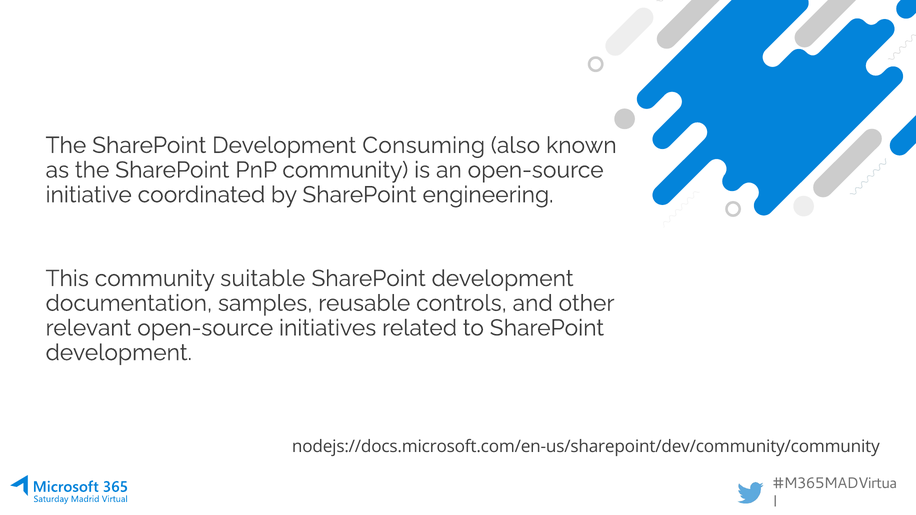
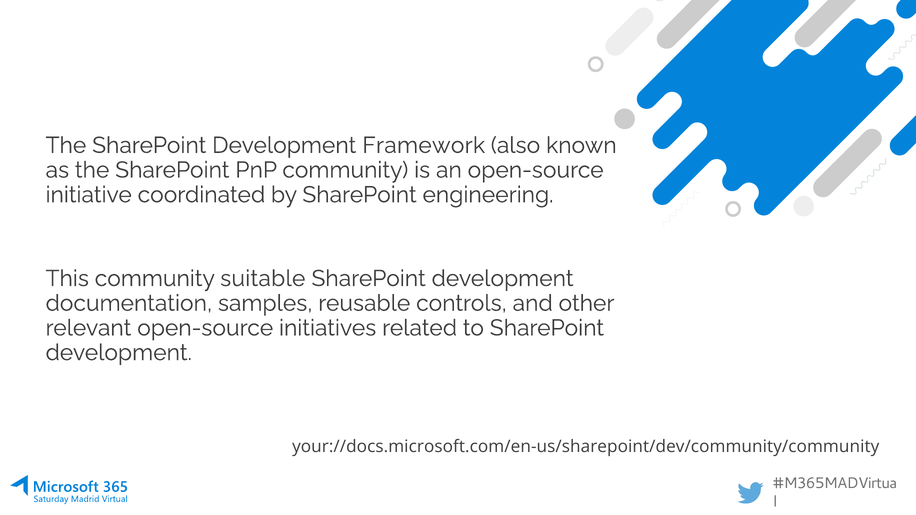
Consuming: Consuming -> Framework
nodejs://docs.microsoft.com/en-us/sharepoint/dev/community/community: nodejs://docs.microsoft.com/en-us/sharepoint/dev/community/community -> your://docs.microsoft.com/en-us/sharepoint/dev/community/community
